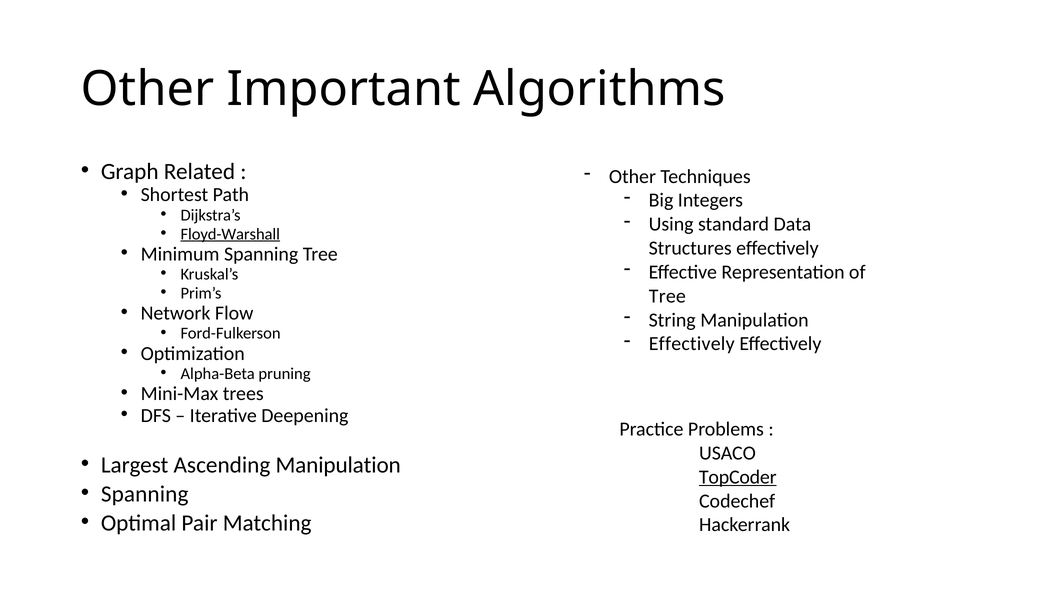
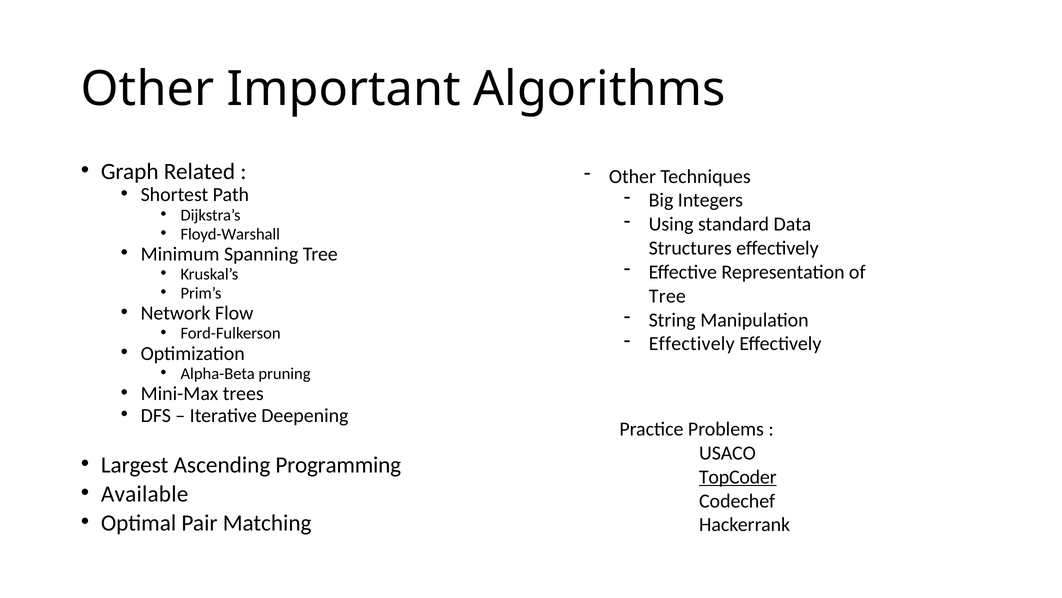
Floyd-Warshall underline: present -> none
Ascending Manipulation: Manipulation -> Programming
Spanning at (145, 493): Spanning -> Available
